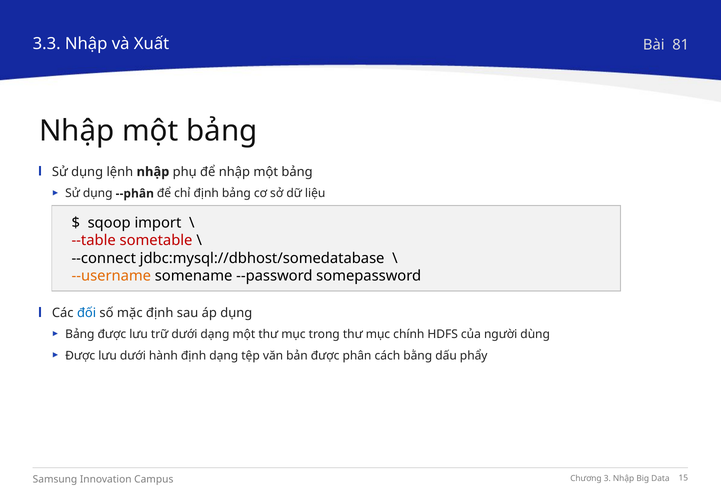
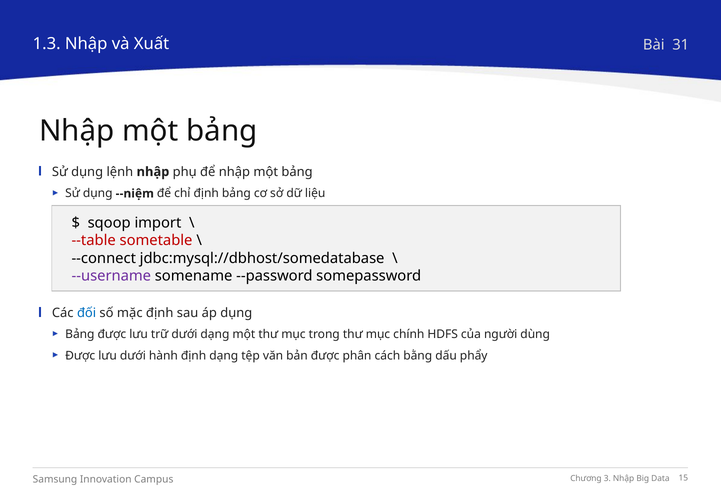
3.3: 3.3 -> 1.3
81: 81 -> 31
--phân: --phân -> --niệm
--username colour: orange -> purple
